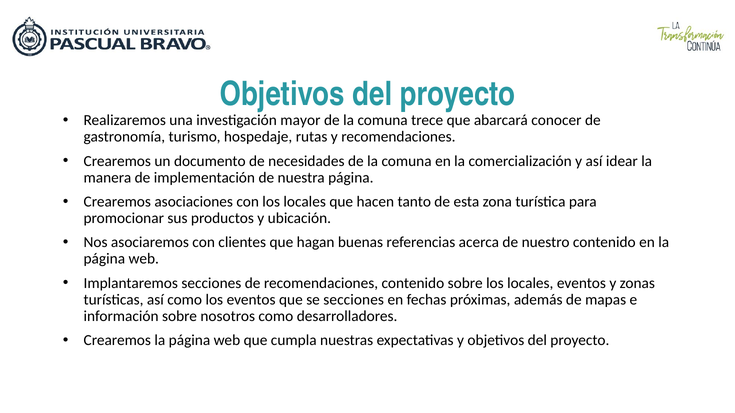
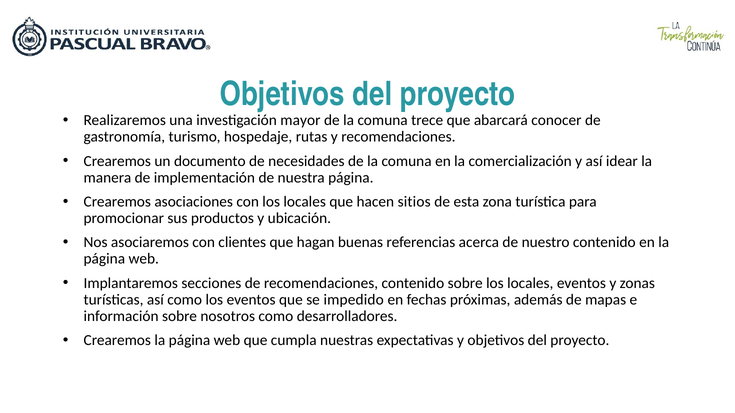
tanto: tanto -> sitios
se secciones: secciones -> impedido
